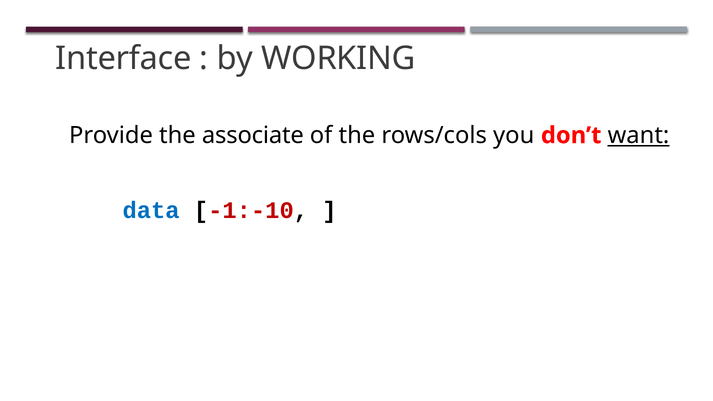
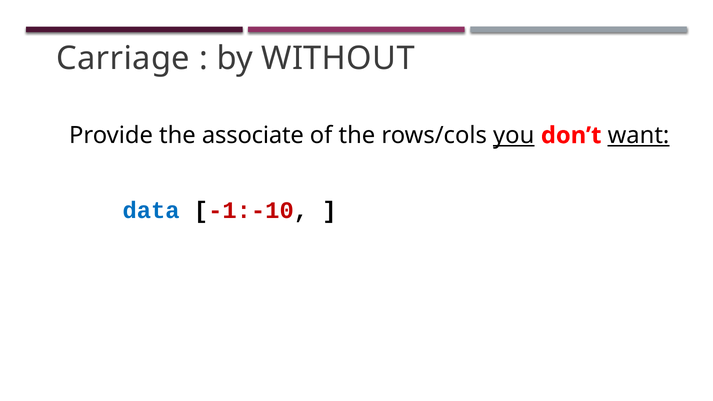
Interface: Interface -> Carriage
WORKING: WORKING -> WITHOUT
you underline: none -> present
